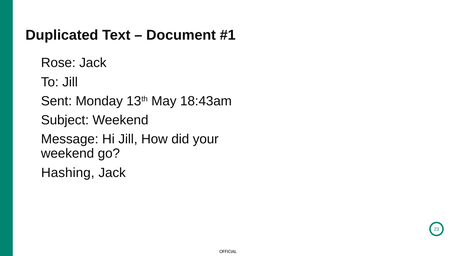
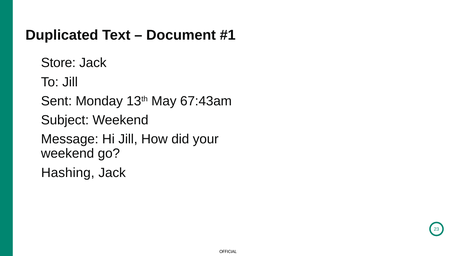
Rose: Rose -> Store
18:43am: 18:43am -> 67:43am
